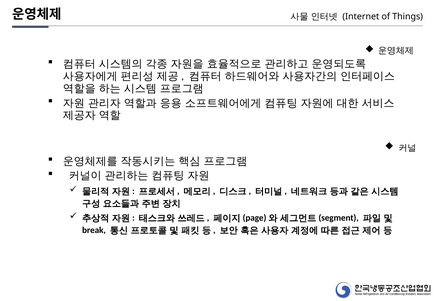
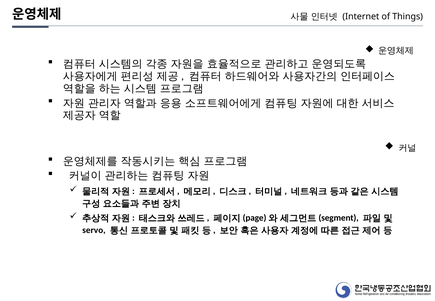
break: break -> servo
